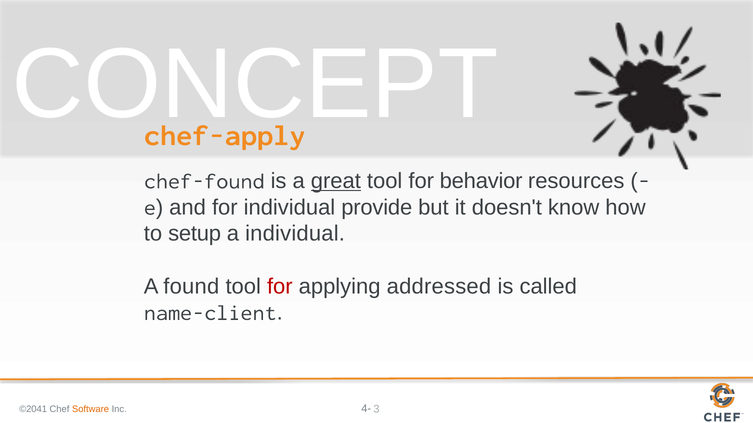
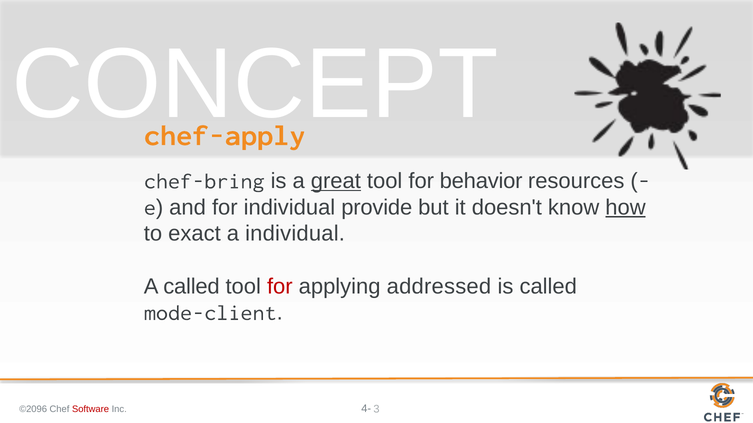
chef-found: chef-found -> chef-bring
how underline: none -> present
setup: setup -> exact
A found: found -> called
name-client: name-client -> mode-client
©2041: ©2041 -> ©2096
Software colour: orange -> red
